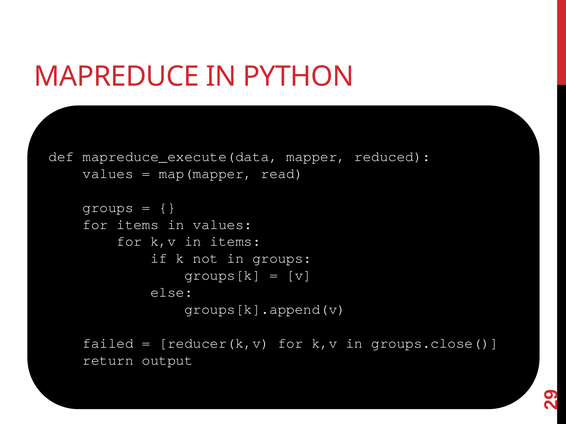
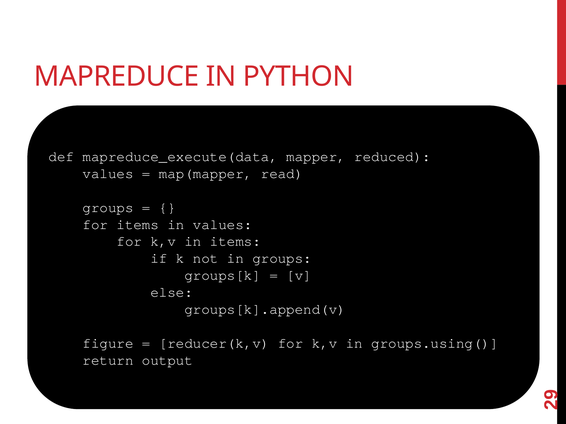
failed: failed -> figure
groups.close(: groups.close( -> groups.using(
